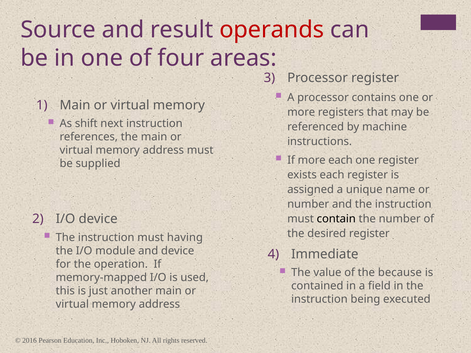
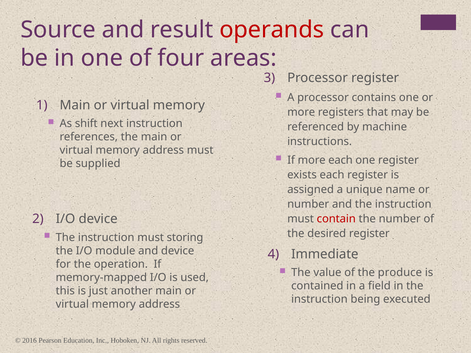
contain colour: black -> red
having: having -> storing
because: because -> produce
